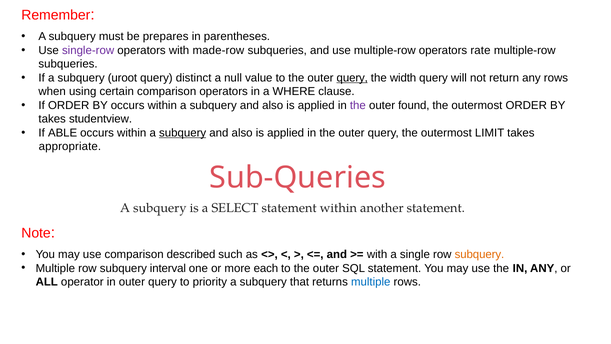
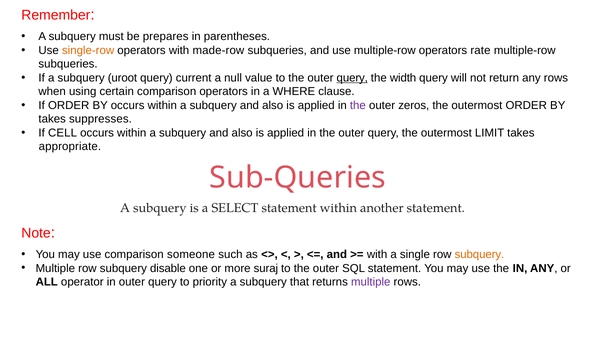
single-row colour: purple -> orange
distinct: distinct -> current
found: found -> zeros
studentview: studentview -> suppresses
ABLE: ABLE -> CELL
subquery at (183, 133) underline: present -> none
described: described -> someone
interval: interval -> disable
each: each -> suraj
multiple at (371, 282) colour: blue -> purple
